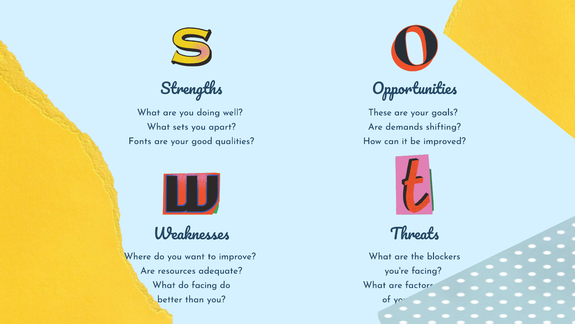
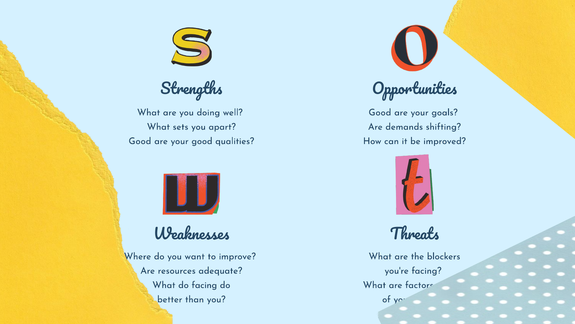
These at (380, 112): These -> Good
Fonts at (140, 141): Fonts -> Good
